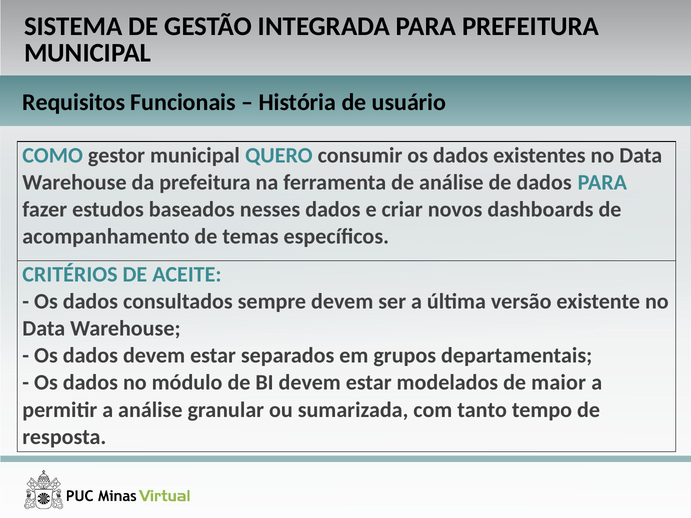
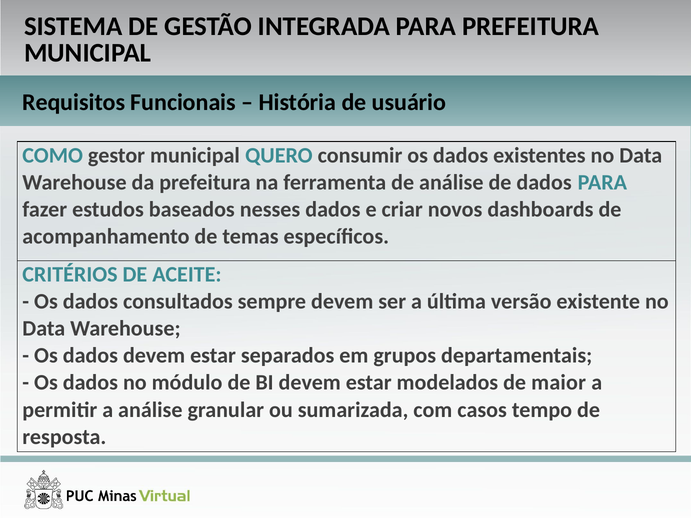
tanto: tanto -> casos
